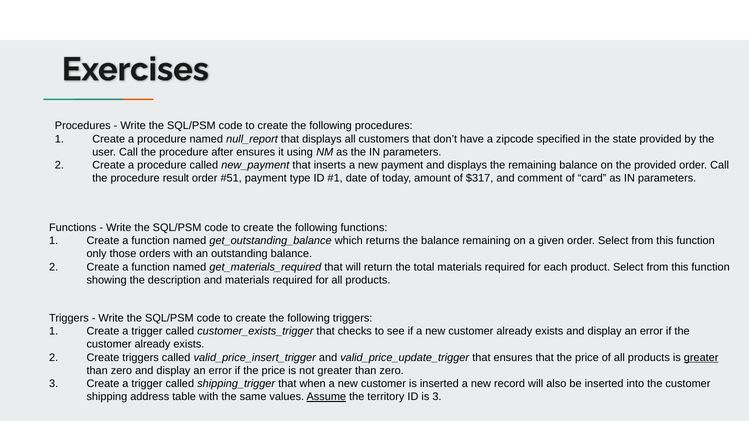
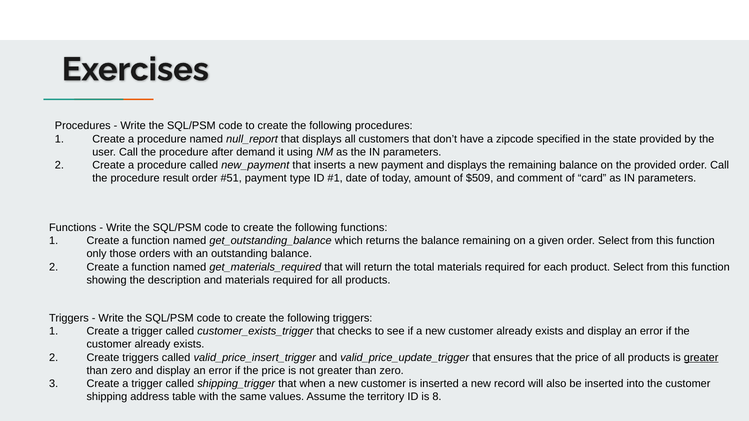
after ensures: ensures -> demand
$317: $317 -> $509
Assume underline: present -> none
is 3: 3 -> 8
